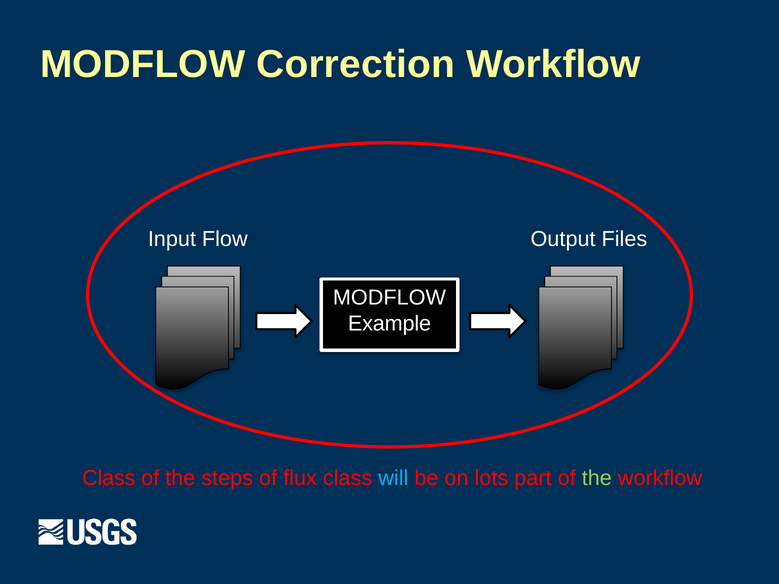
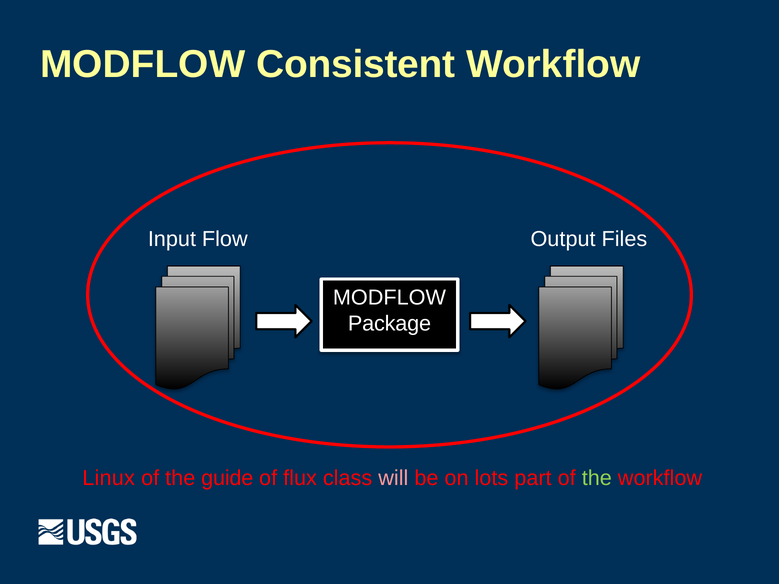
Correction: Correction -> Consistent
Example: Example -> Package
Class at (109, 478): Class -> Linux
steps: steps -> guide
will colour: light blue -> pink
